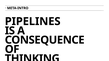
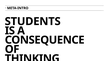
PIPELINES: PIPELINES -> STUDENTS
